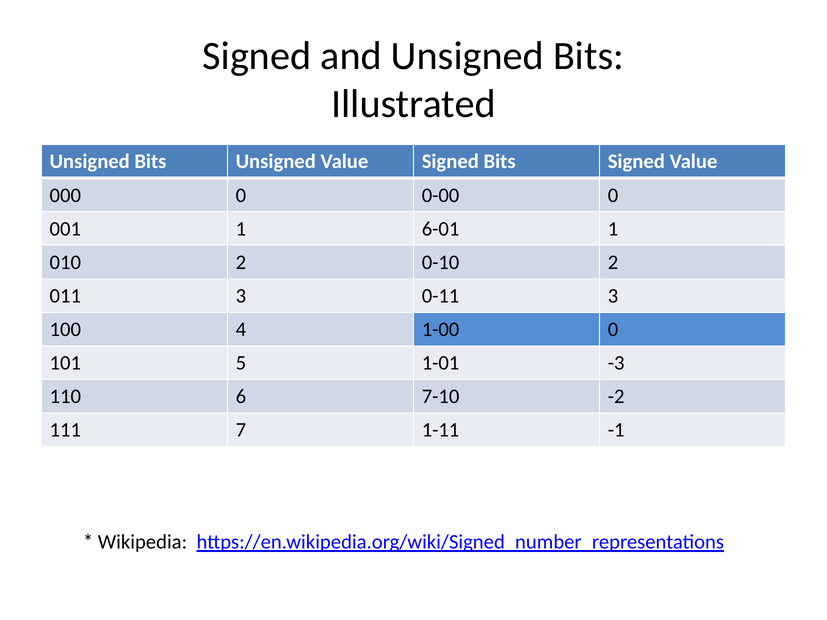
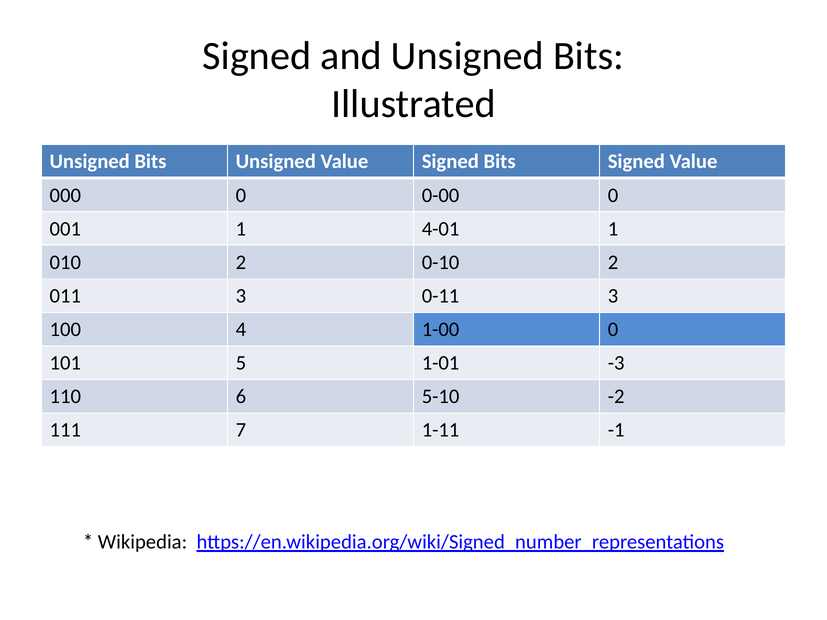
6-01: 6-01 -> 4-01
7-10: 7-10 -> 5-10
